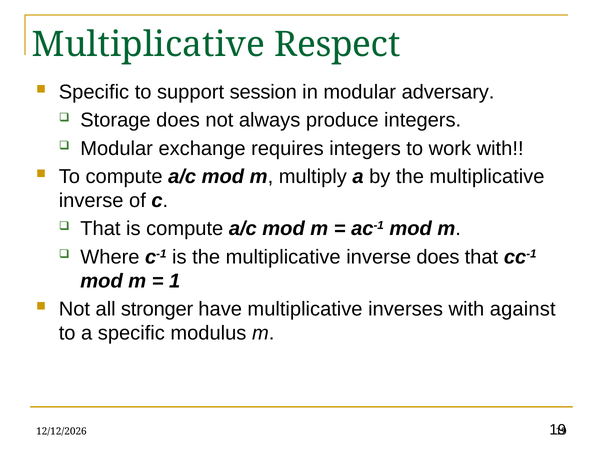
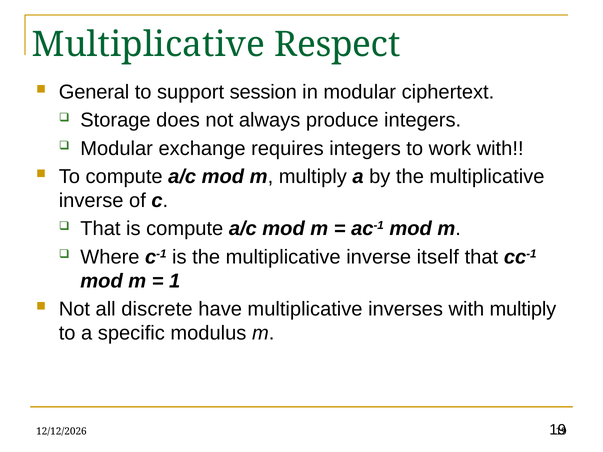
Specific at (94, 92): Specific -> General
adversary: adversary -> ciphertext
inverse does: does -> itself
stronger: stronger -> discrete
with against: against -> multiply
